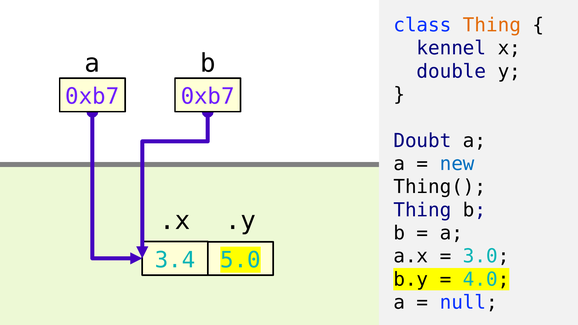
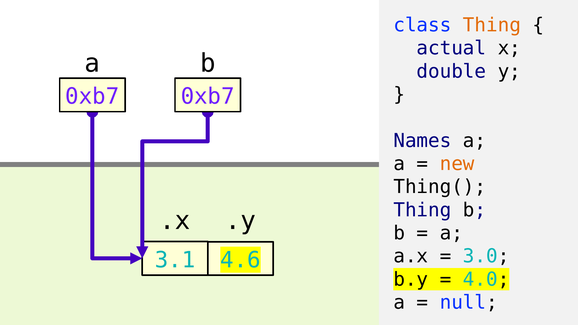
kennel: kennel -> actual
Doubt: Doubt -> Names
new colour: blue -> orange
3.4: 3.4 -> 3.1
5.0: 5.0 -> 4.6
